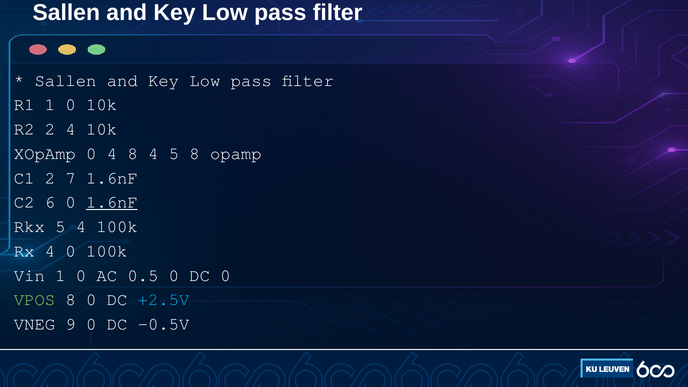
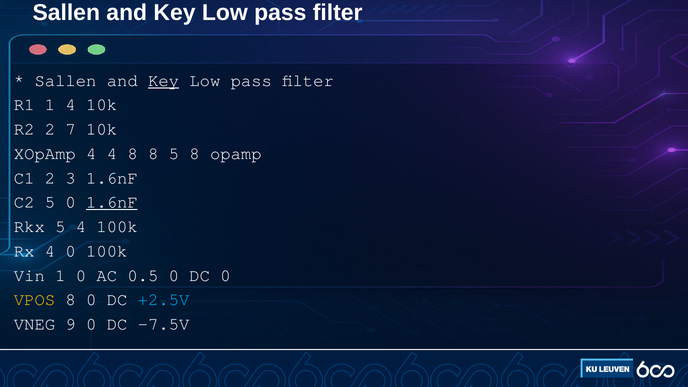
Key at (164, 80) underline: none -> present
R1 1 0: 0 -> 4
2 4: 4 -> 7
XOpAmp 0: 0 -> 4
8 4: 4 -> 8
7: 7 -> 3
C2 6: 6 -> 5
VPOS colour: light green -> yellow
-0.5V: -0.5V -> -7.5V
